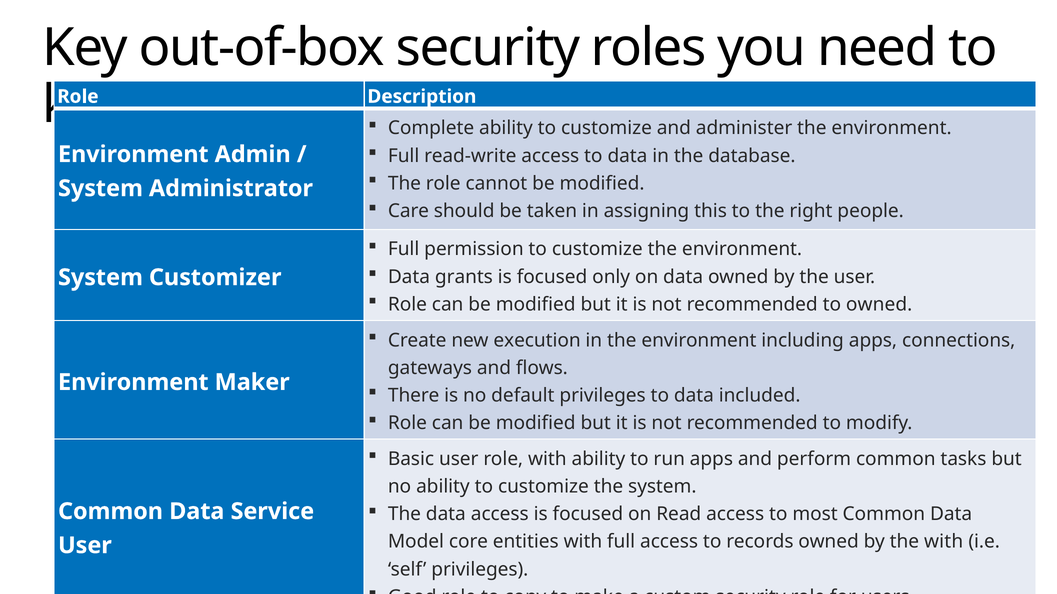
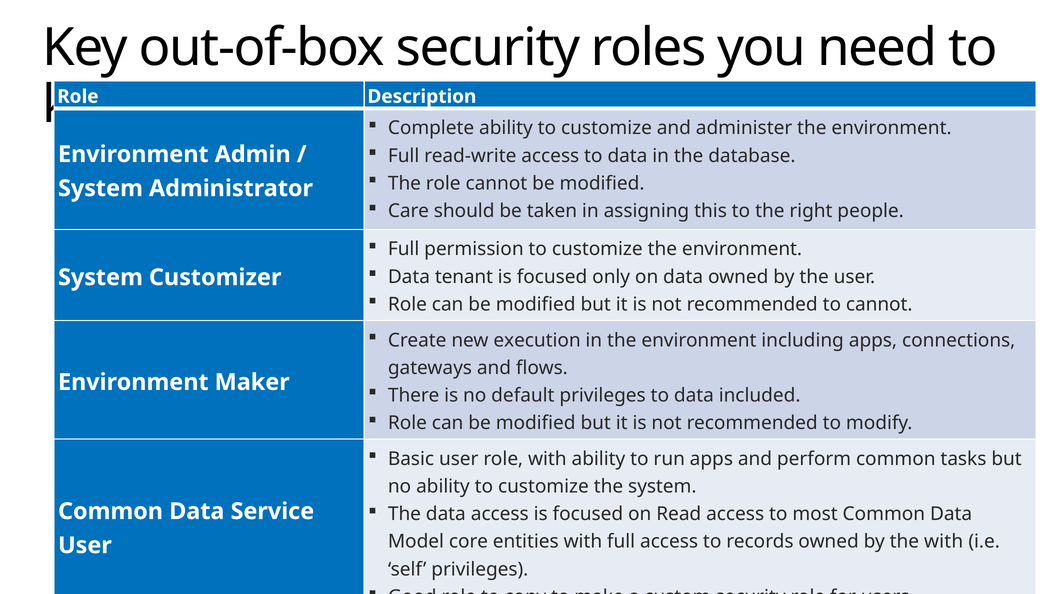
grants: grants -> tenant
to owned: owned -> cannot
